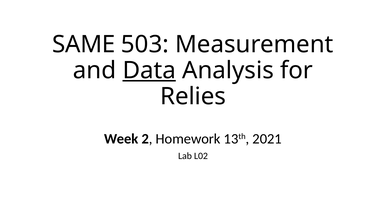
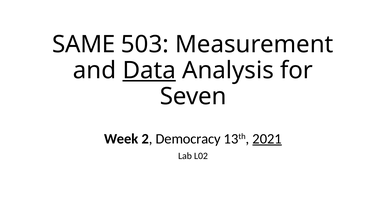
Relies: Relies -> Seven
Homework: Homework -> Democracy
2021 underline: none -> present
